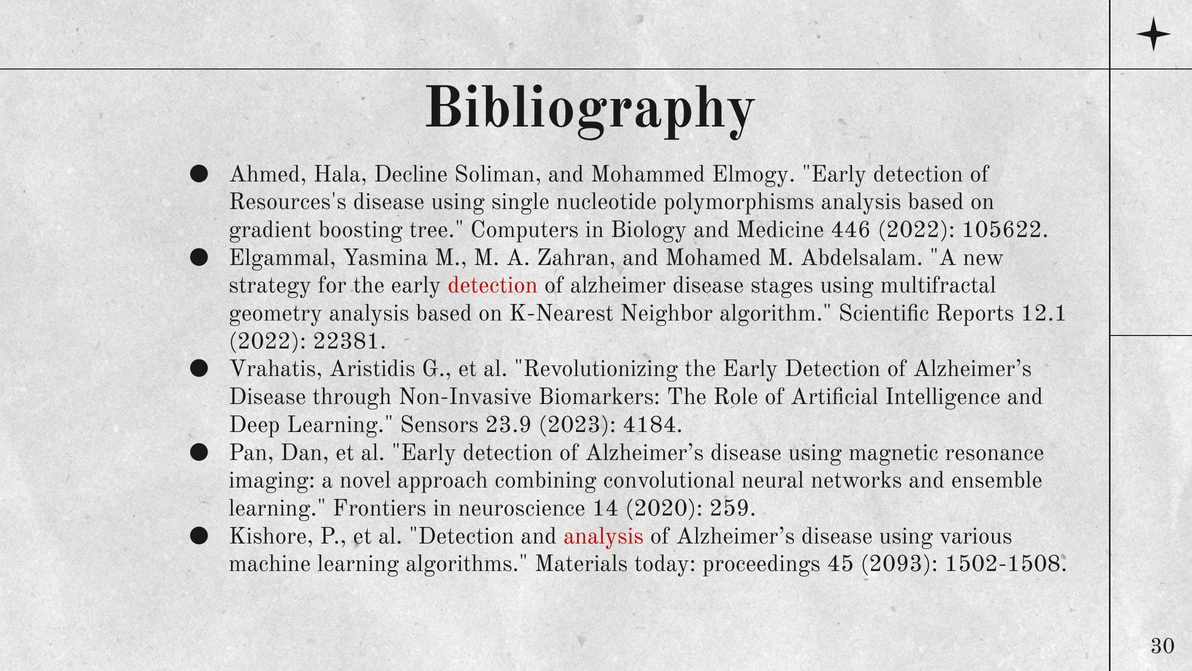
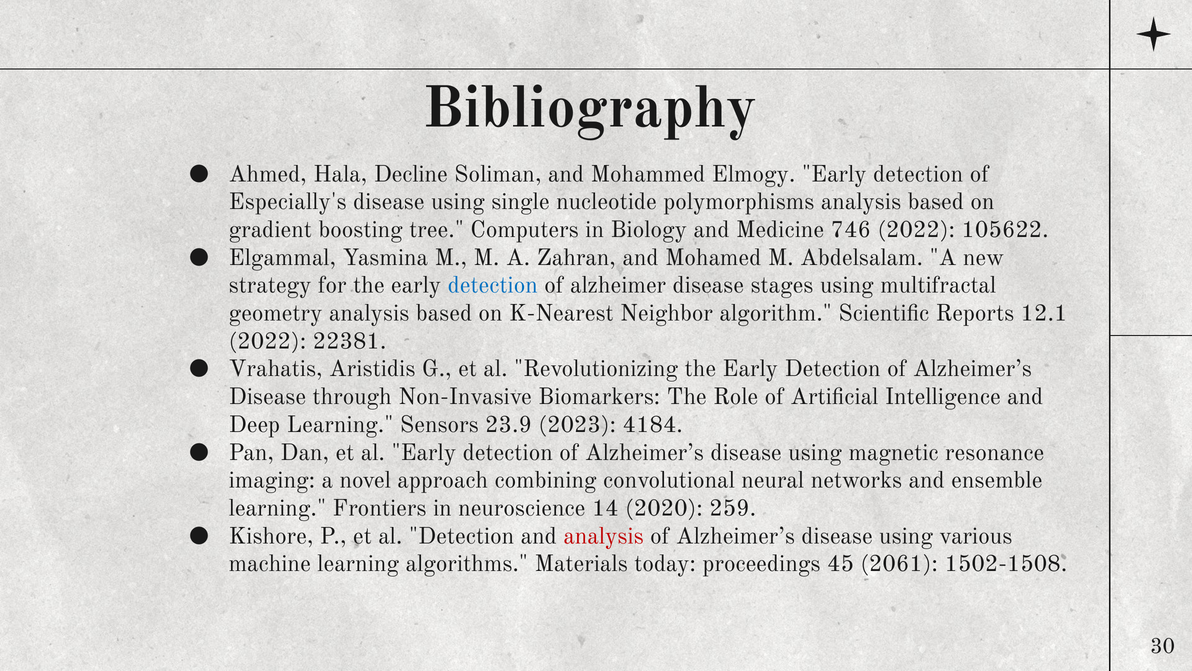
Resources's: Resources's -> Especially's
446: 446 -> 746
detection at (493, 285) colour: red -> blue
2093: 2093 -> 2061
